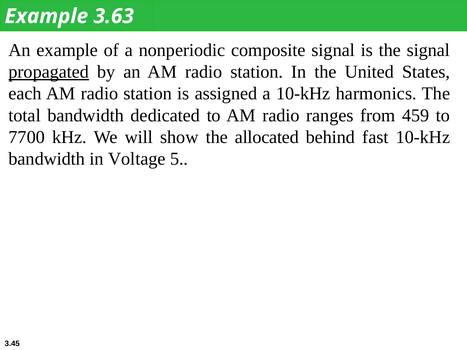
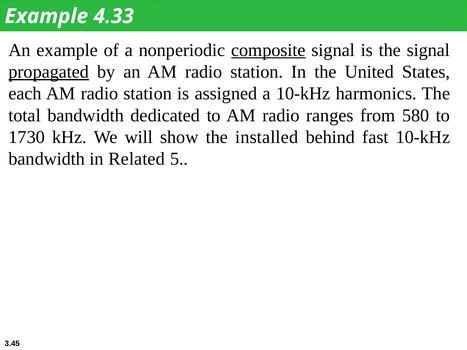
3.63: 3.63 -> 4.33
composite underline: none -> present
459: 459 -> 580
7700: 7700 -> 1730
allocated: allocated -> installed
Voltage: Voltage -> Related
